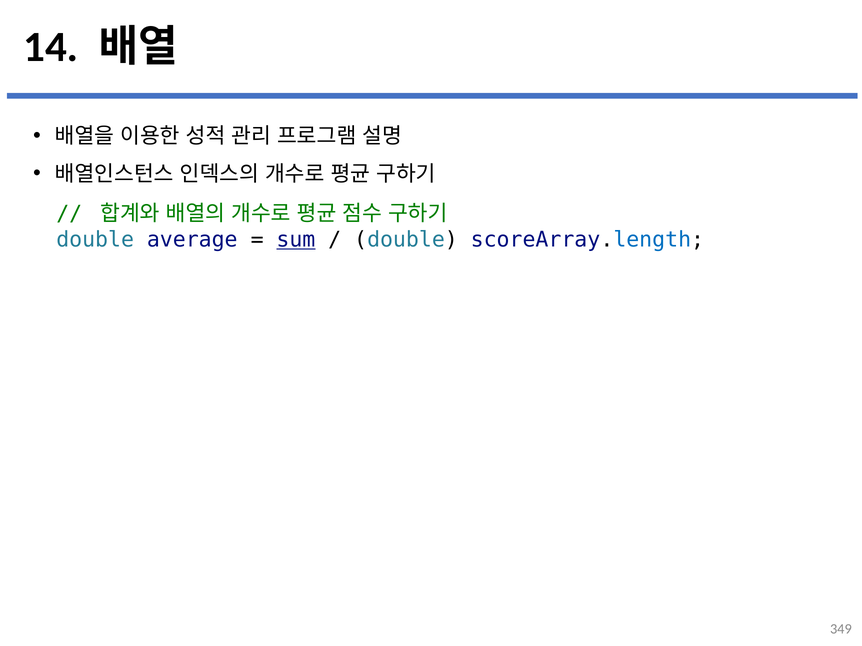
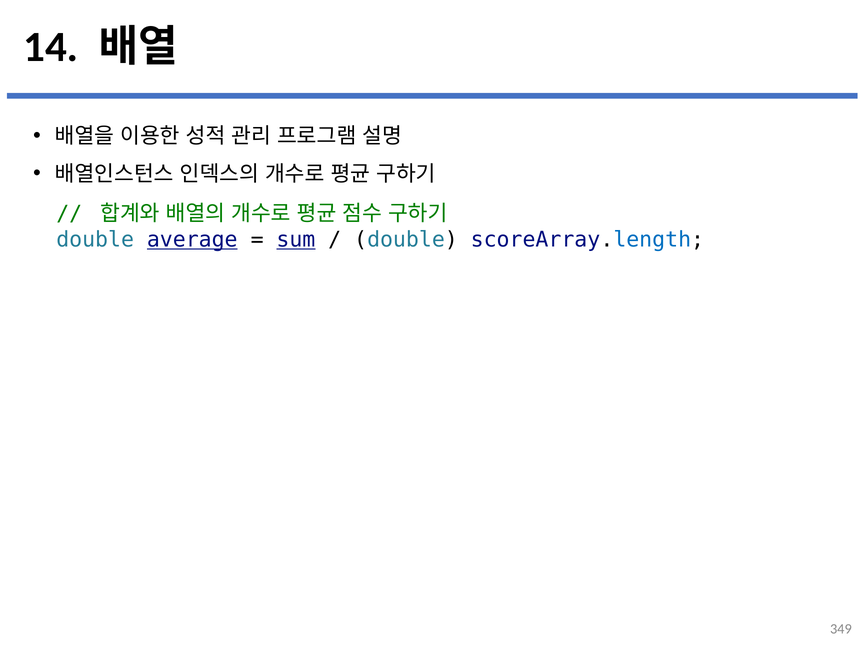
average underline: none -> present
